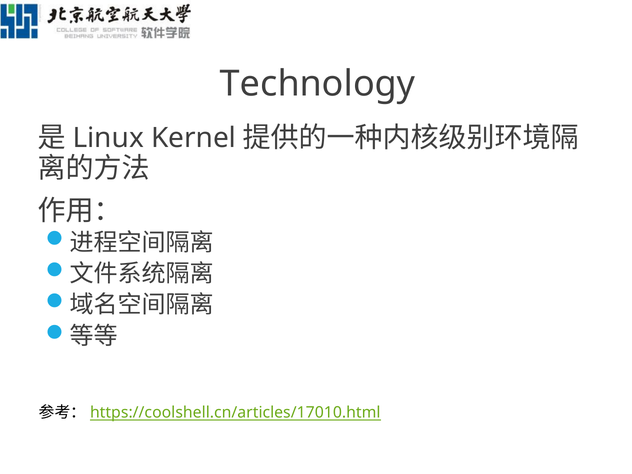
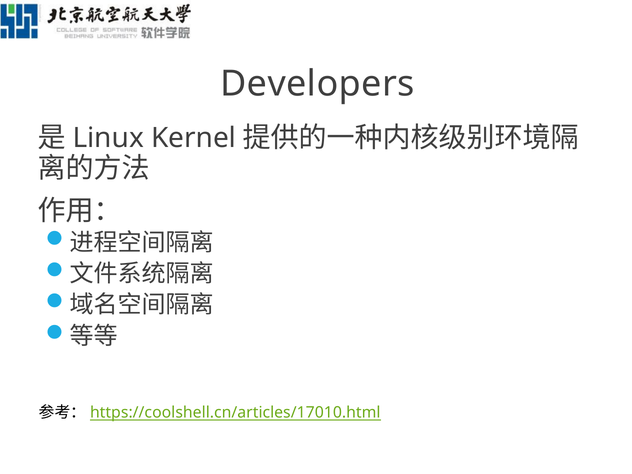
Technology: Technology -> Developers
